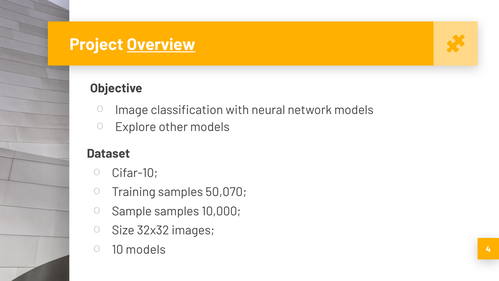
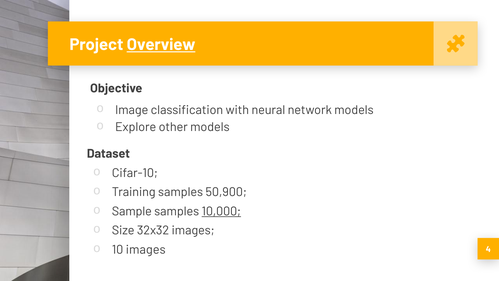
50,070: 50,070 -> 50,900
10,000 underline: none -> present
10 models: models -> images
